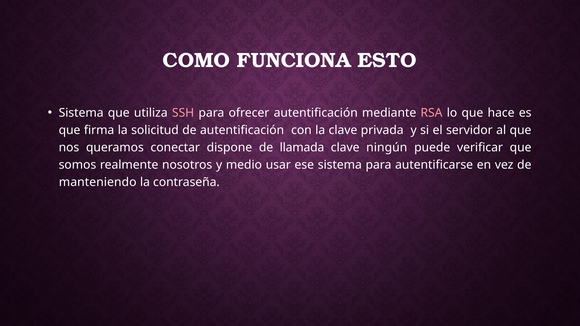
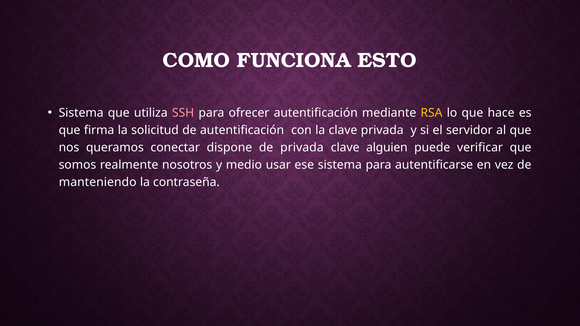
RSA colour: pink -> yellow
de llamada: llamada -> privada
ningún: ningún -> alguien
